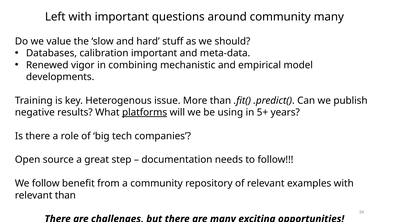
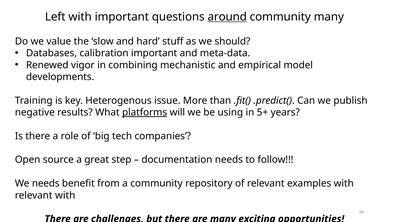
around underline: none -> present
We follow: follow -> needs
relevant than: than -> with
